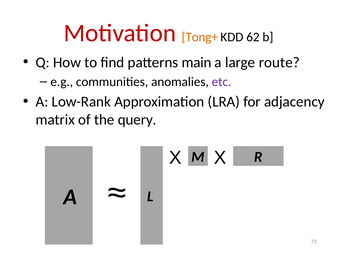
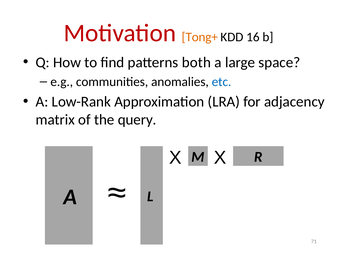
62: 62 -> 16
main: main -> both
route: route -> space
etc colour: purple -> blue
